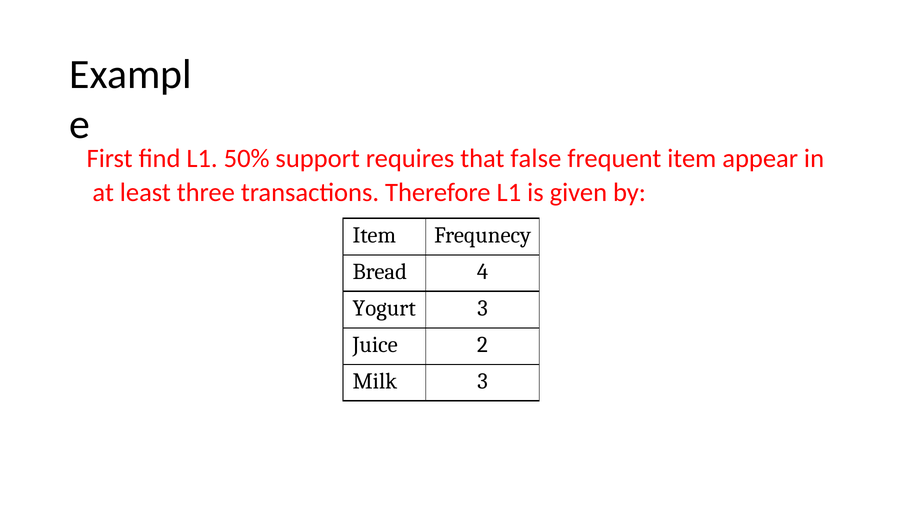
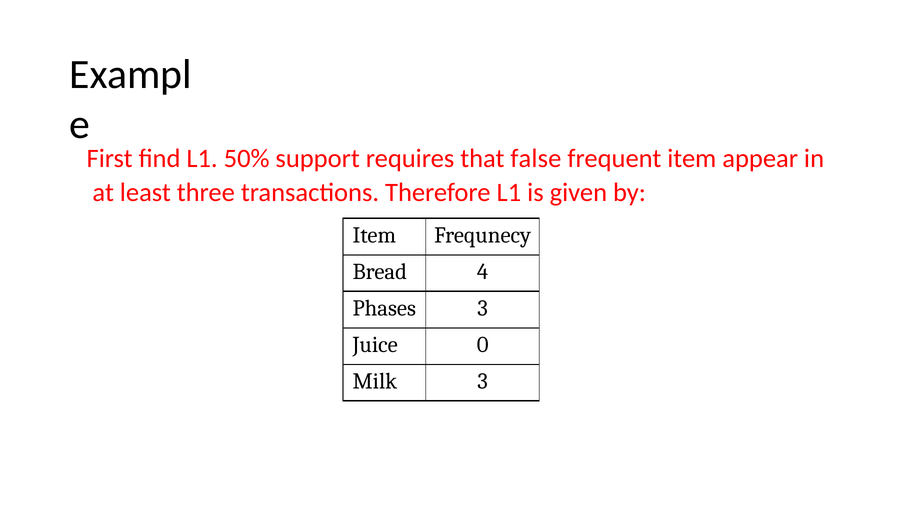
Yogurt: Yogurt -> Phases
2: 2 -> 0
